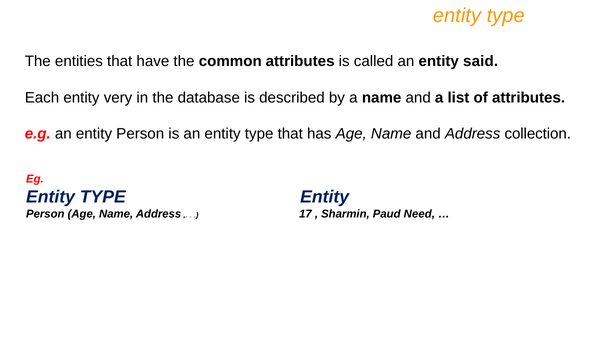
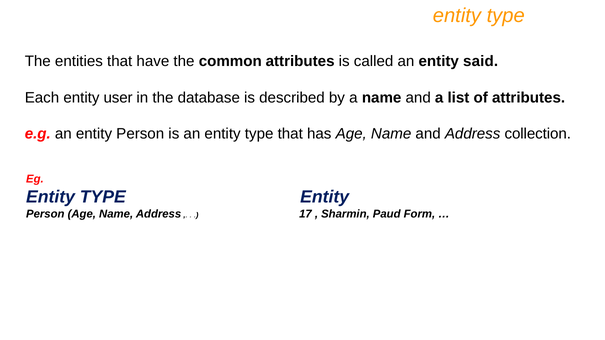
very: very -> user
Need: Need -> Form
